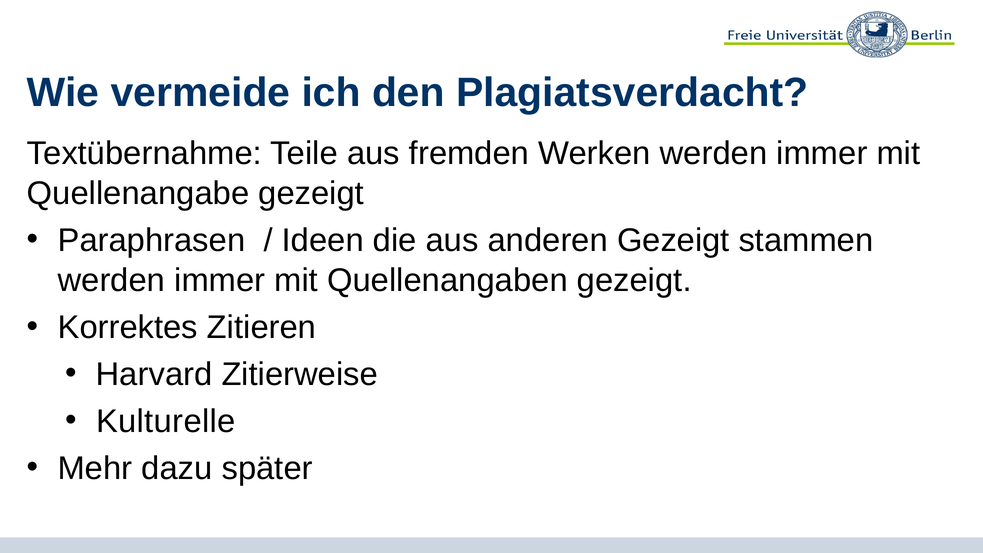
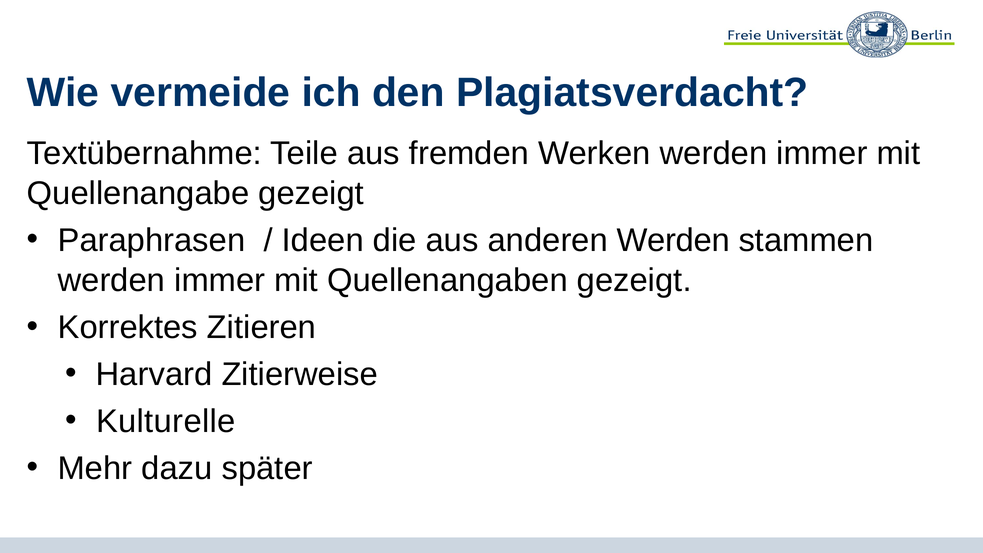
anderen Gezeigt: Gezeigt -> Werden
